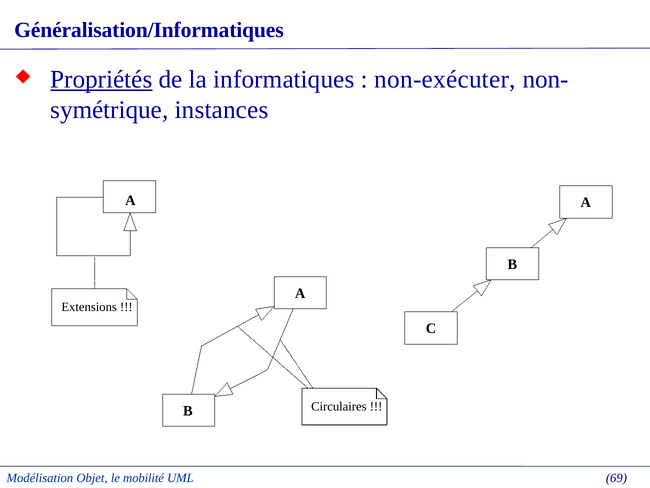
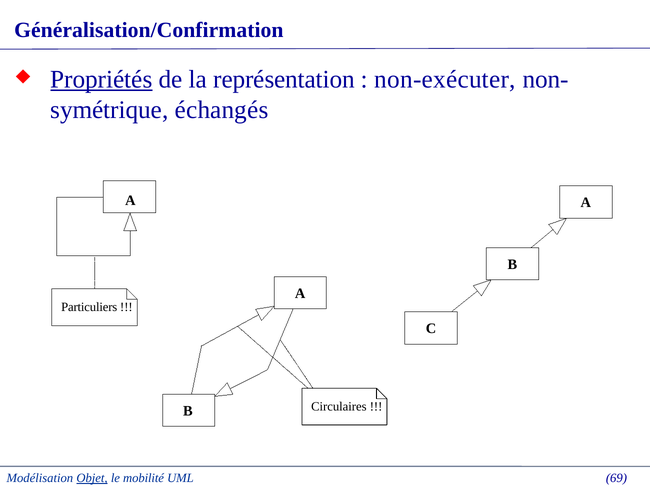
Généralisation/Informatiques: Généralisation/Informatiques -> Généralisation/Confirmation
informatiques: informatiques -> représentation
instances: instances -> échangés
Extensions: Extensions -> Particuliers
Objet underline: none -> present
